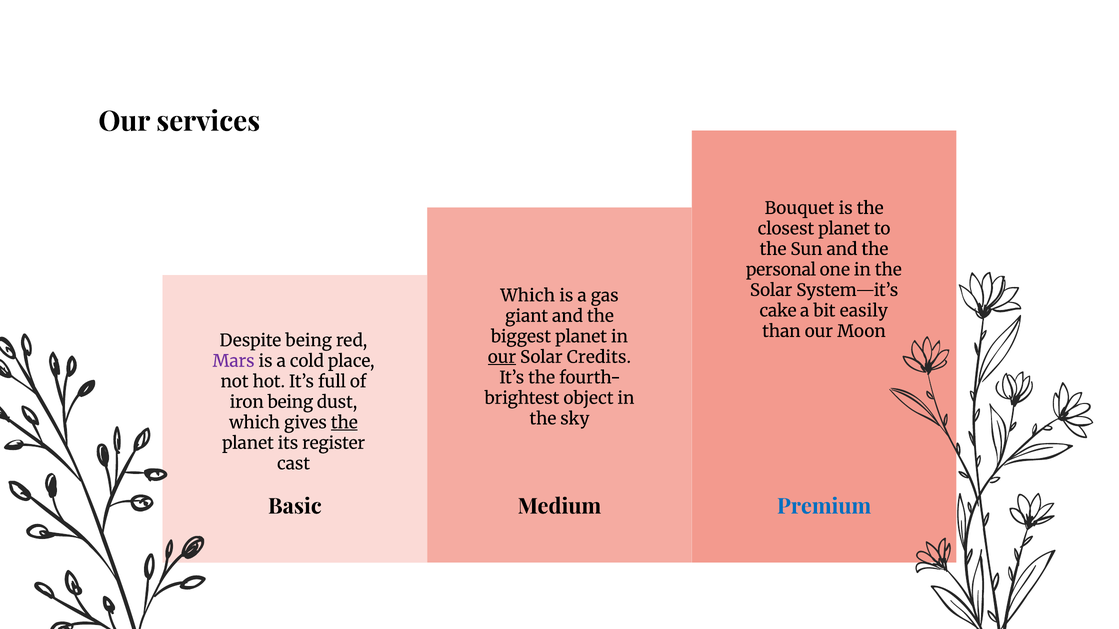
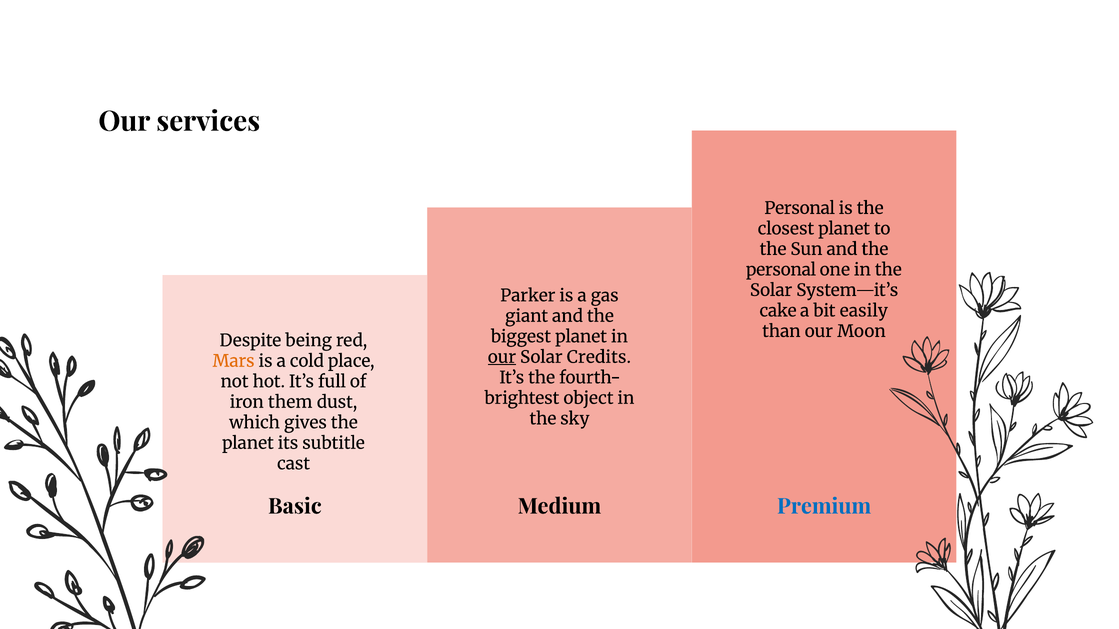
Bouquet at (799, 208): Bouquet -> Personal
Which at (528, 296): Which -> Parker
Mars colour: purple -> orange
iron being: being -> them
the at (344, 423) underline: present -> none
register: register -> subtitle
